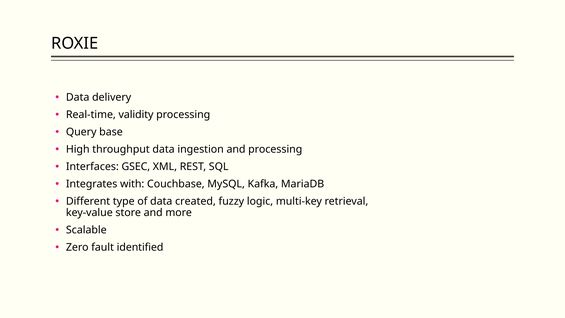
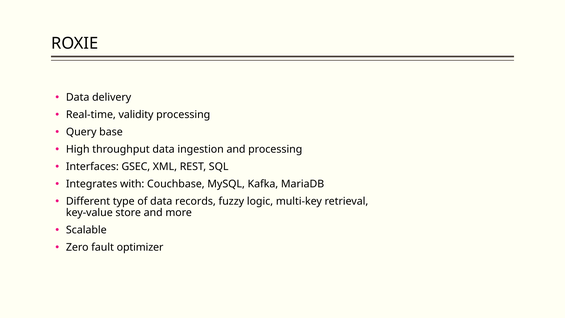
created: created -> records
identified: identified -> optimizer
